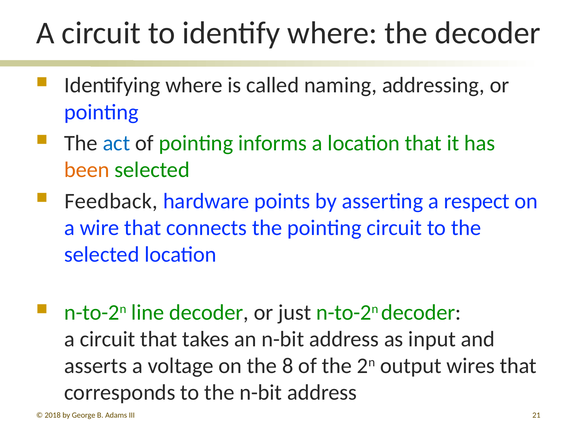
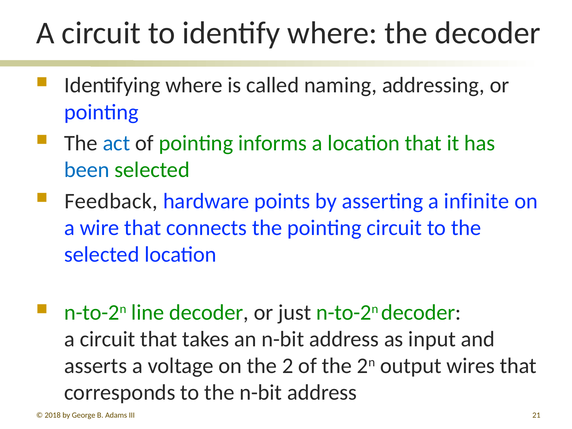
been colour: orange -> blue
respect: respect -> infinite
8: 8 -> 2
